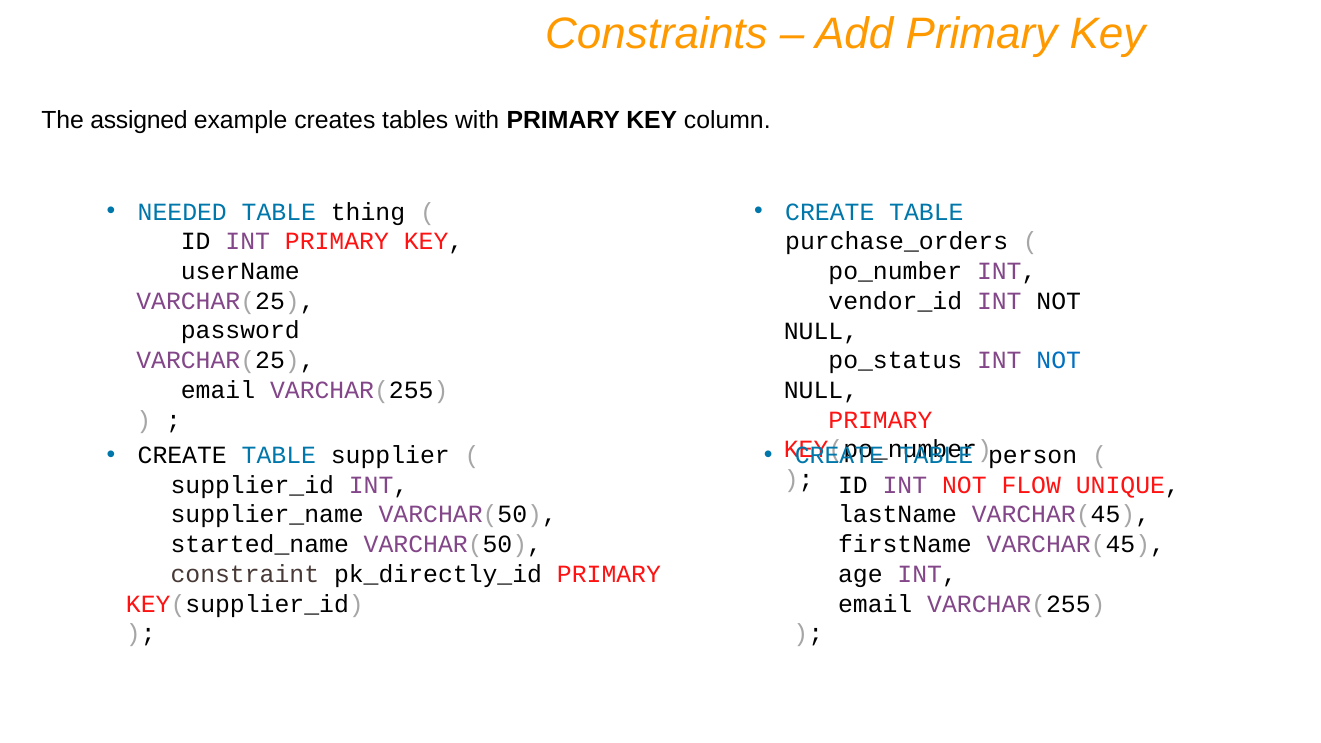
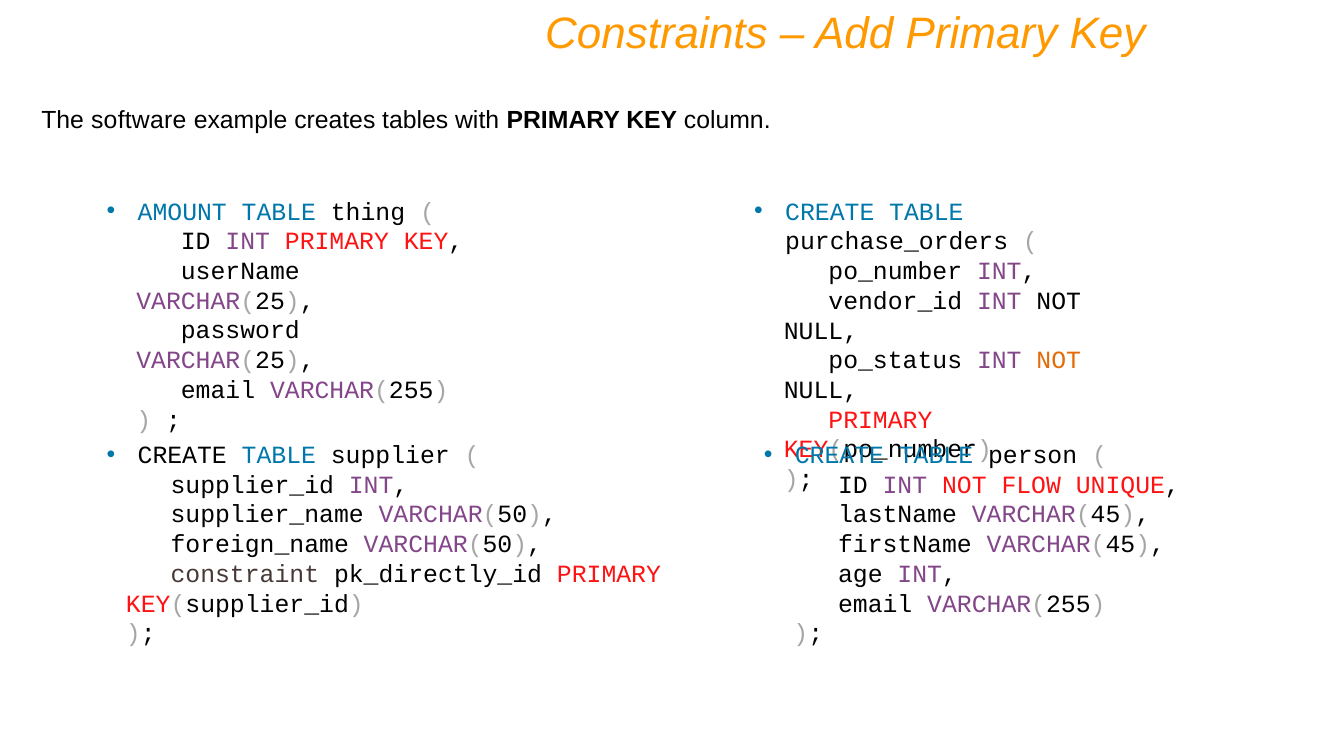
assigned: assigned -> software
NEEDED: NEEDED -> AMOUNT
NOT at (1059, 361) colour: blue -> orange
started_name: started_name -> foreign_name
